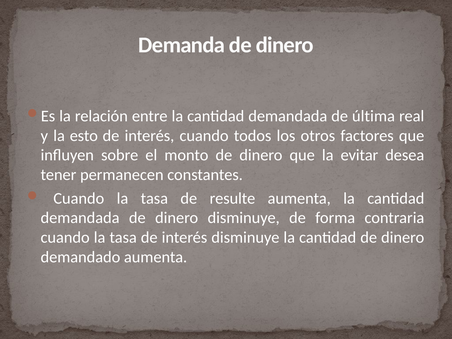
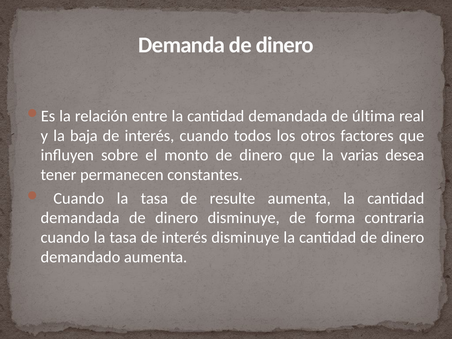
esto: esto -> baja
evitar: evitar -> varias
